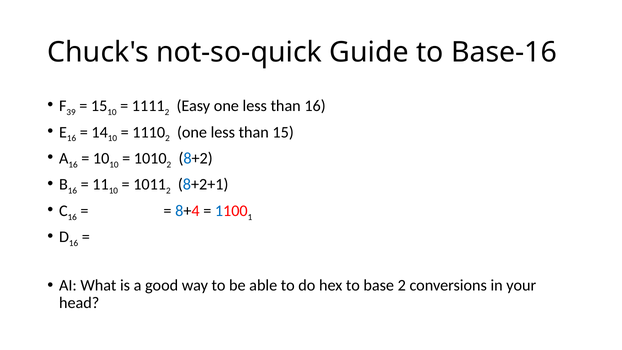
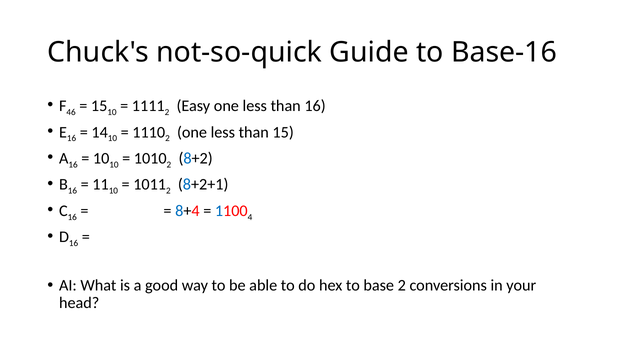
39: 39 -> 46
1: 1 -> 4
